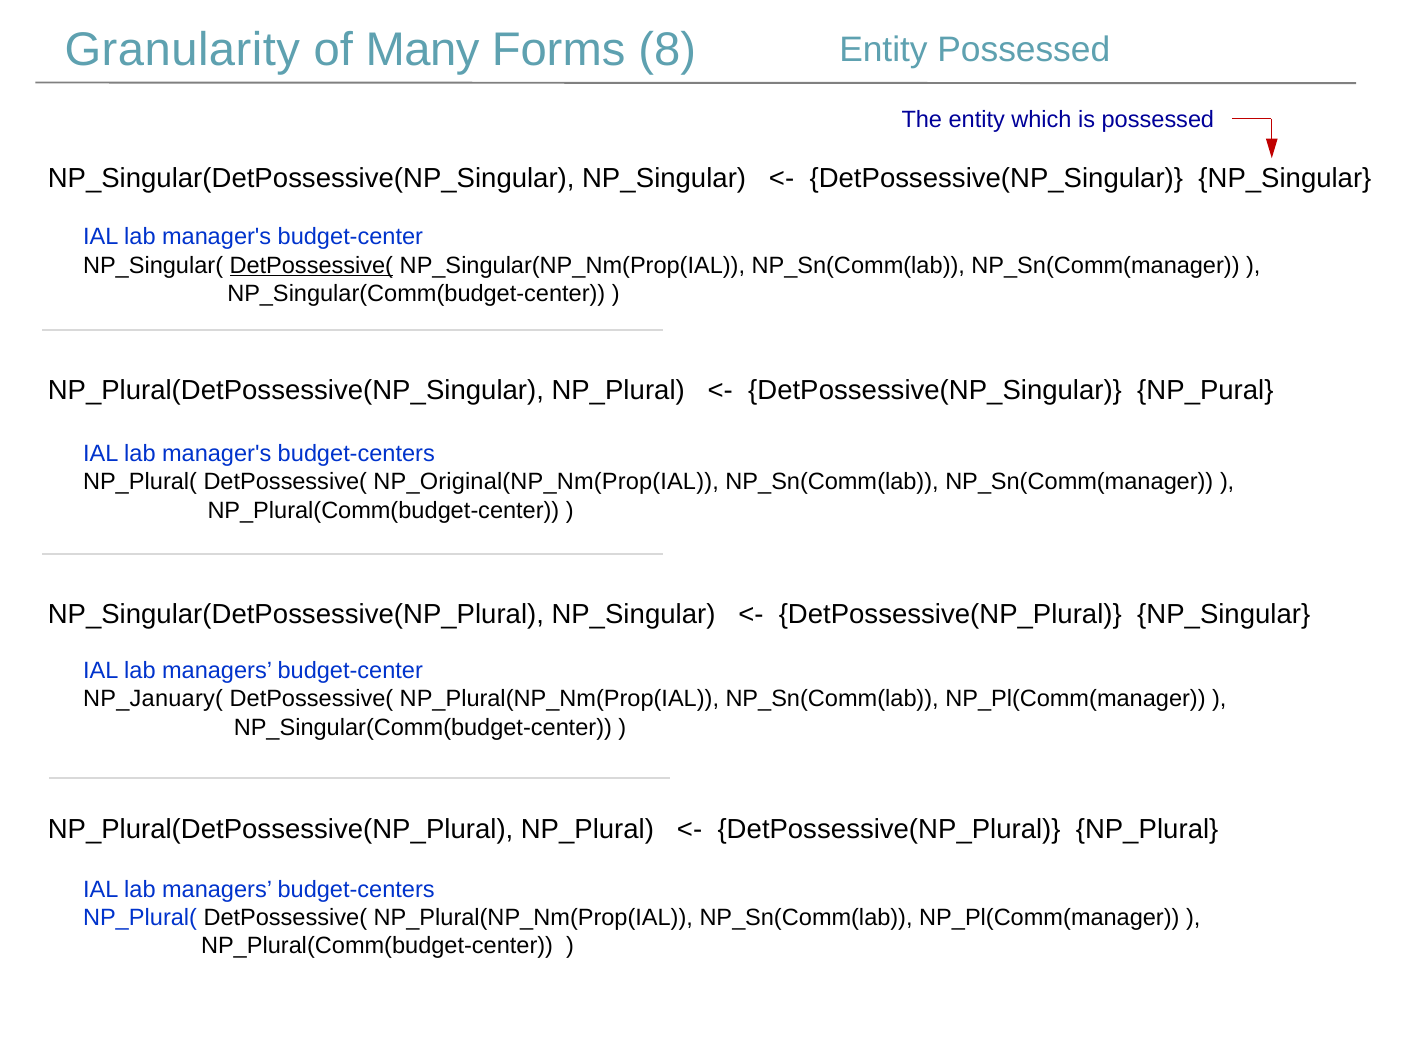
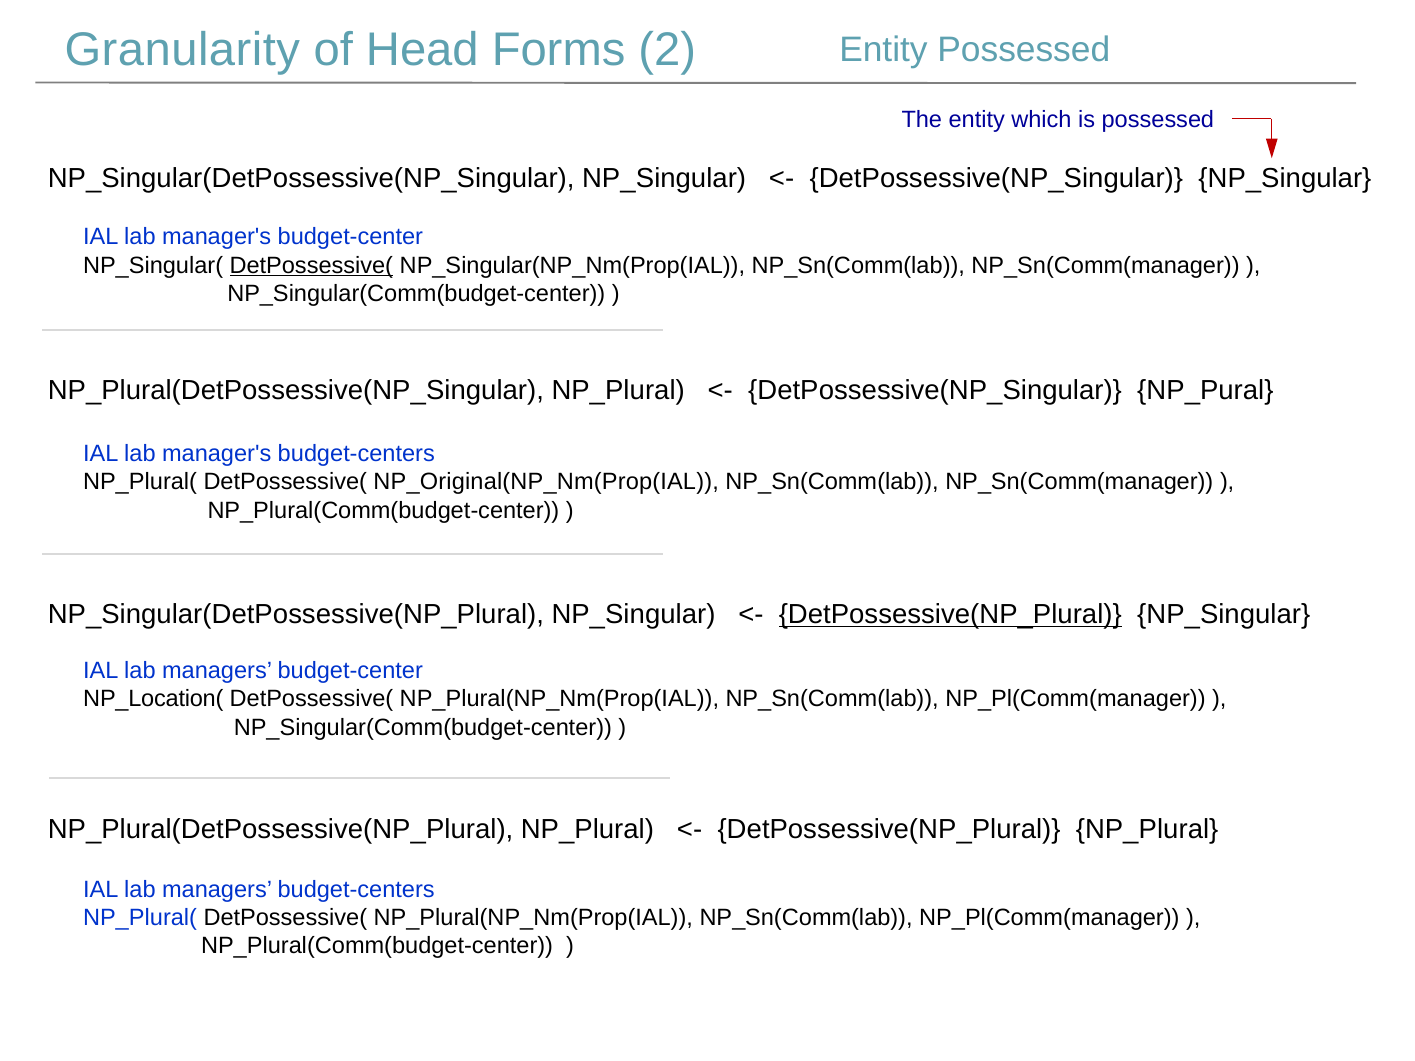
Many: Many -> Head
8: 8 -> 2
DetPossessive(NP_Plural at (950, 615) underline: none -> present
NP_January(: NP_January( -> NP_Location(
